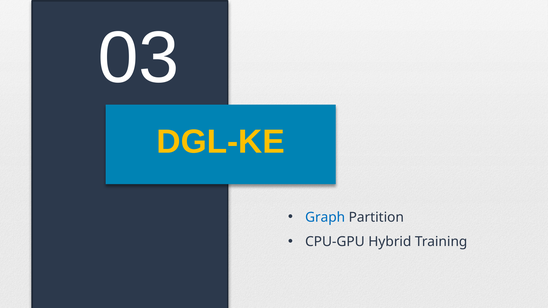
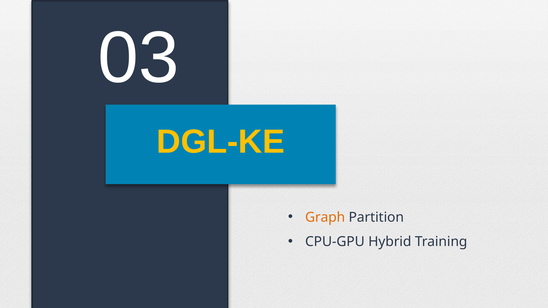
Graph colour: blue -> orange
